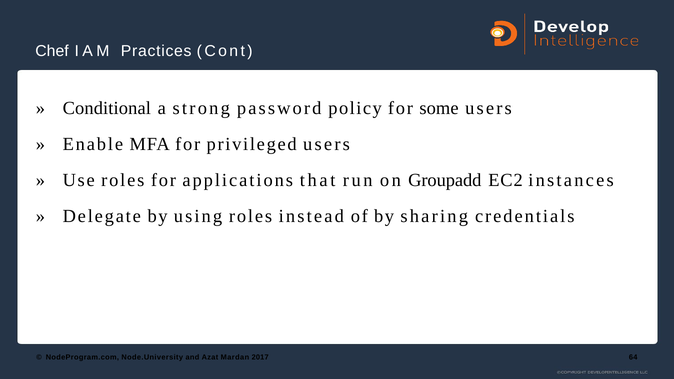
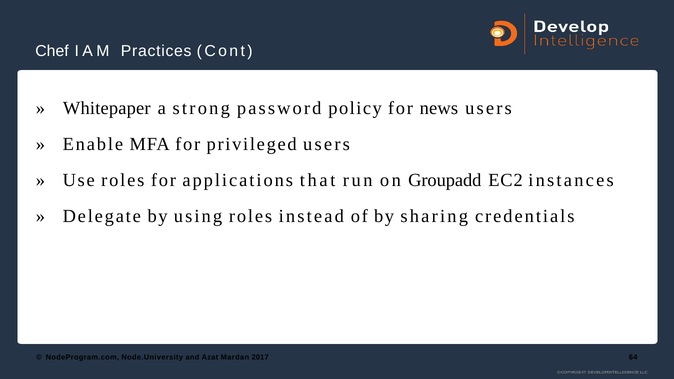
Conditional: Conditional -> Whitepaper
some: some -> news
